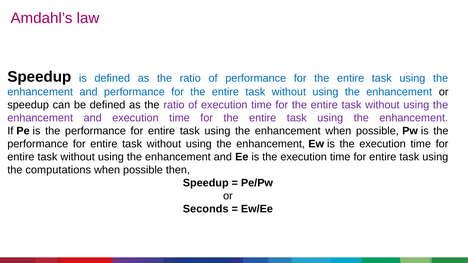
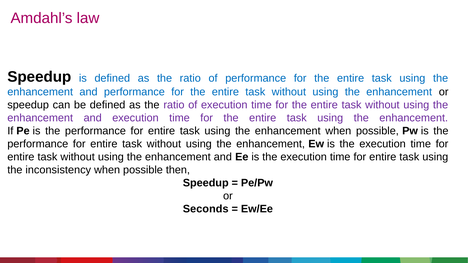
computations: computations -> inconsistency
